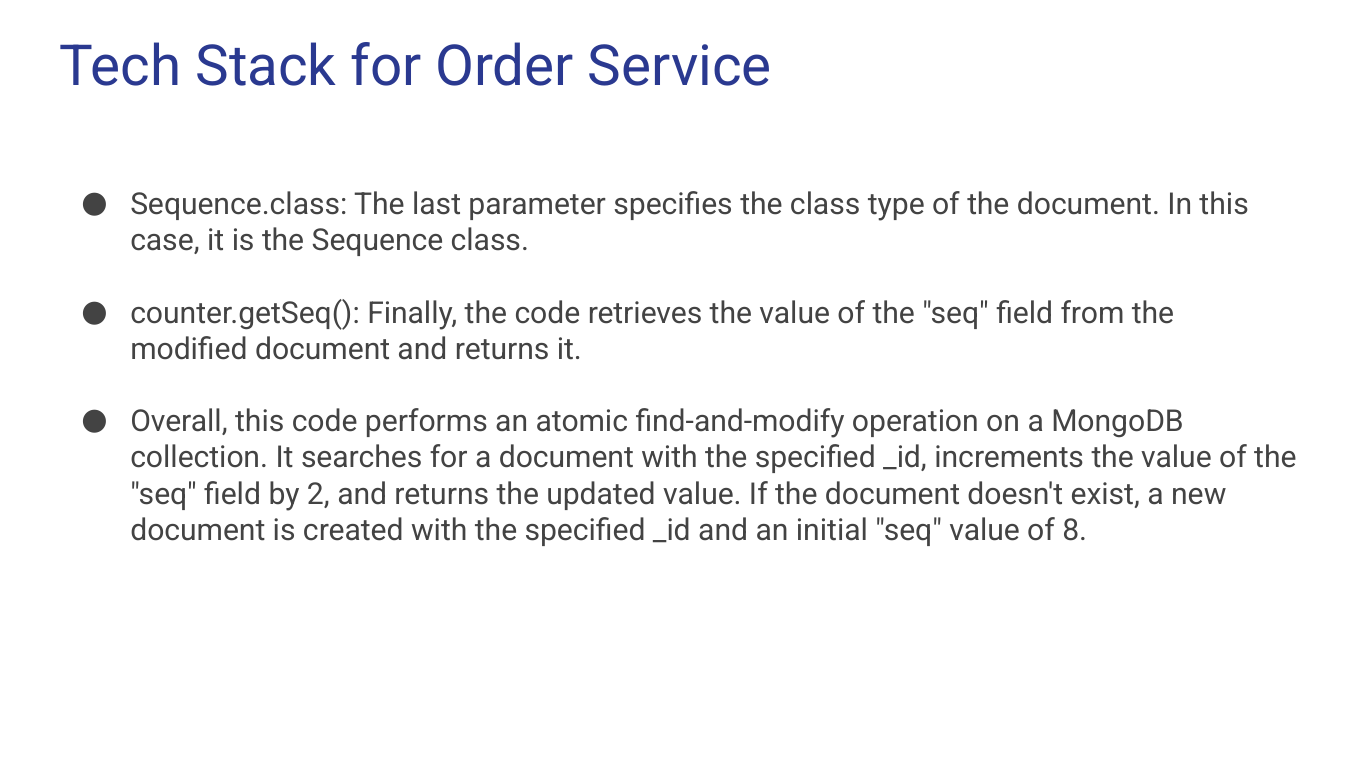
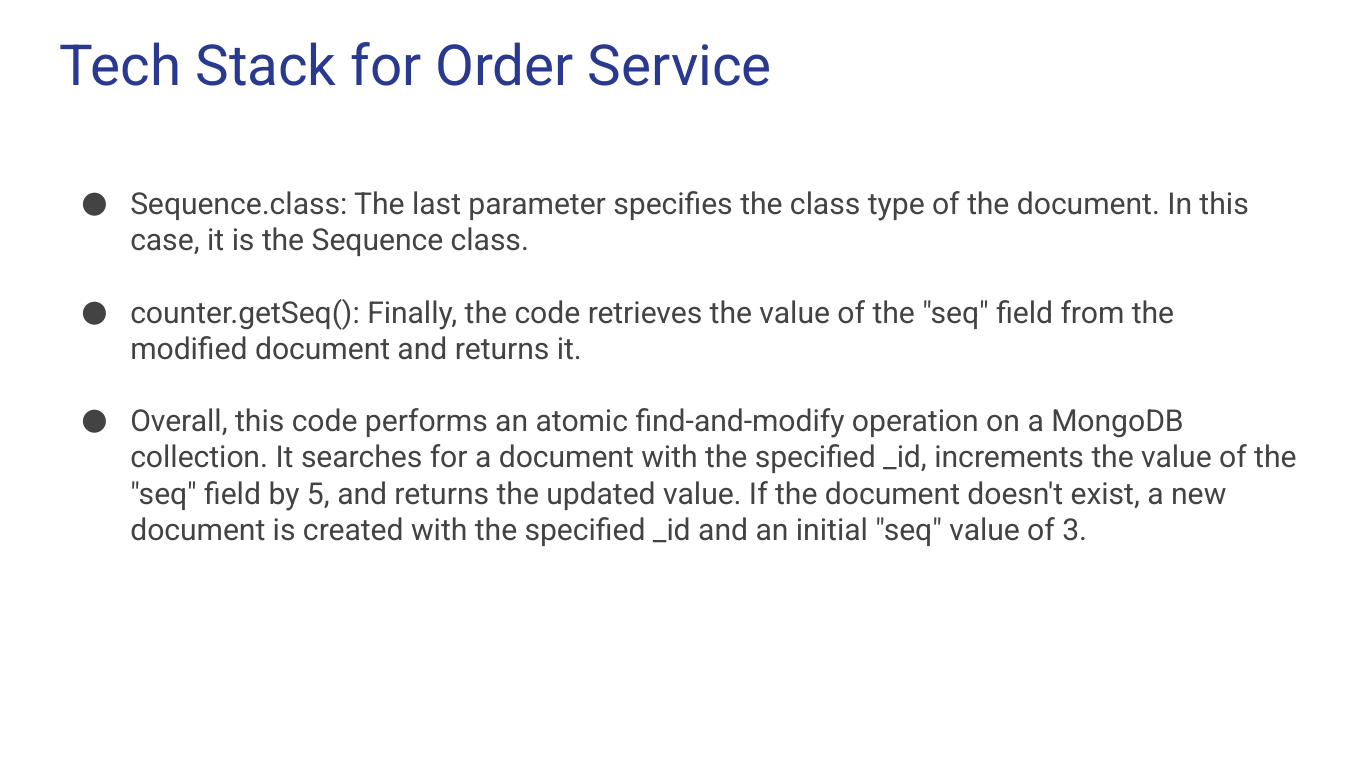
2: 2 -> 5
8: 8 -> 3
